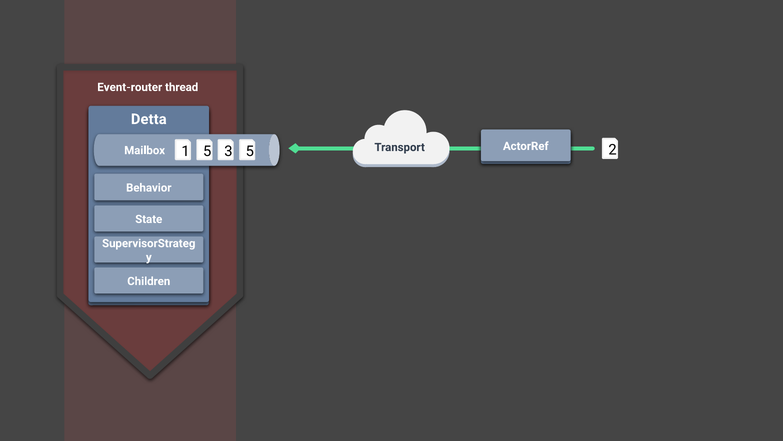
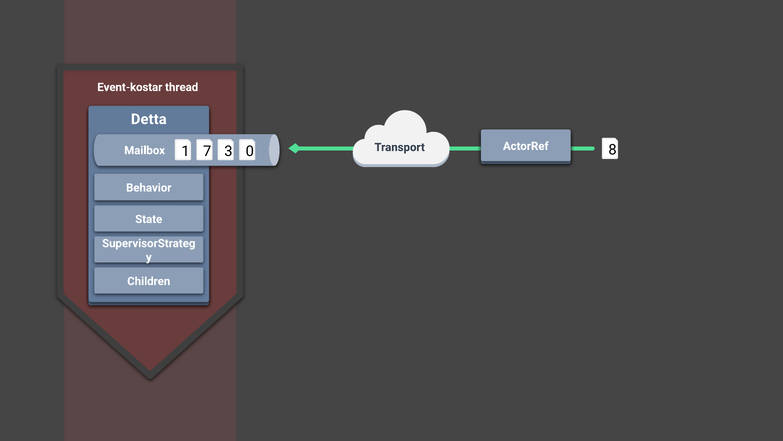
Event-router: Event-router -> Event-kostar
2: 2 -> 8
1 5: 5 -> 7
3 5: 5 -> 0
